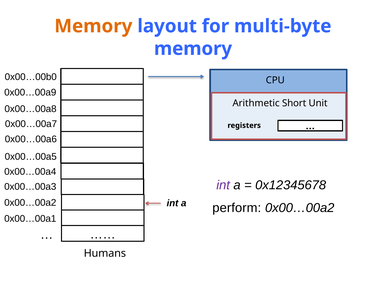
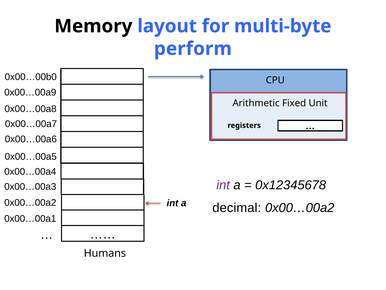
Memory at (93, 26) colour: orange -> black
memory at (193, 49): memory -> perform
Short: Short -> Fixed
perform: perform -> decimal
